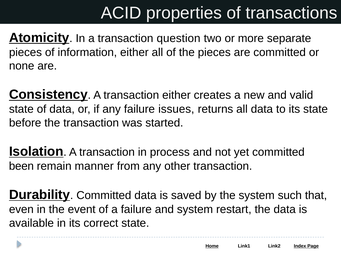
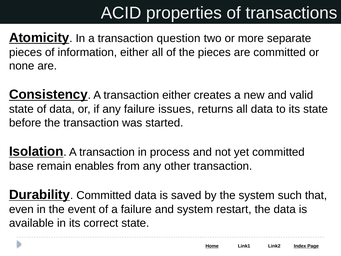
been: been -> base
manner: manner -> enables
